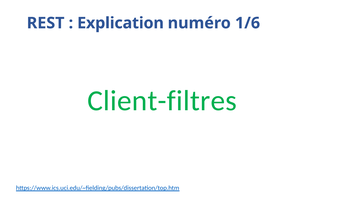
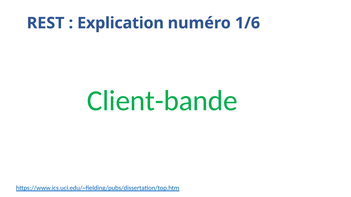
Client-filtres: Client-filtres -> Client-bande
